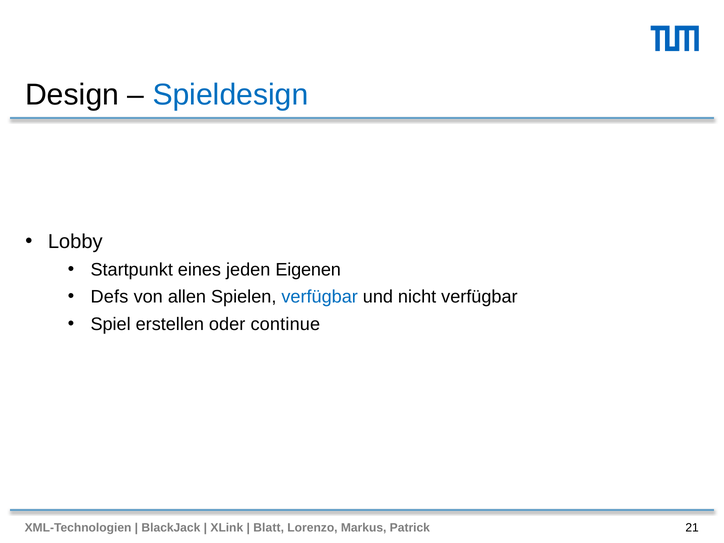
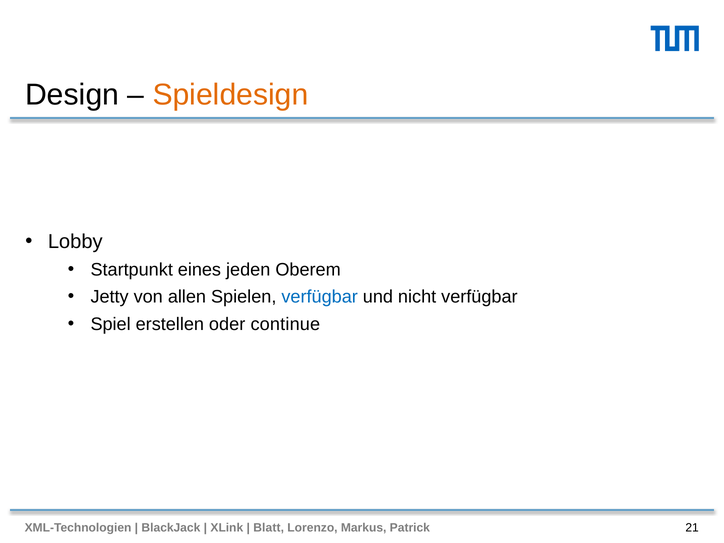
Spieldesign colour: blue -> orange
Eigenen: Eigenen -> Oberem
Defs: Defs -> Jetty
